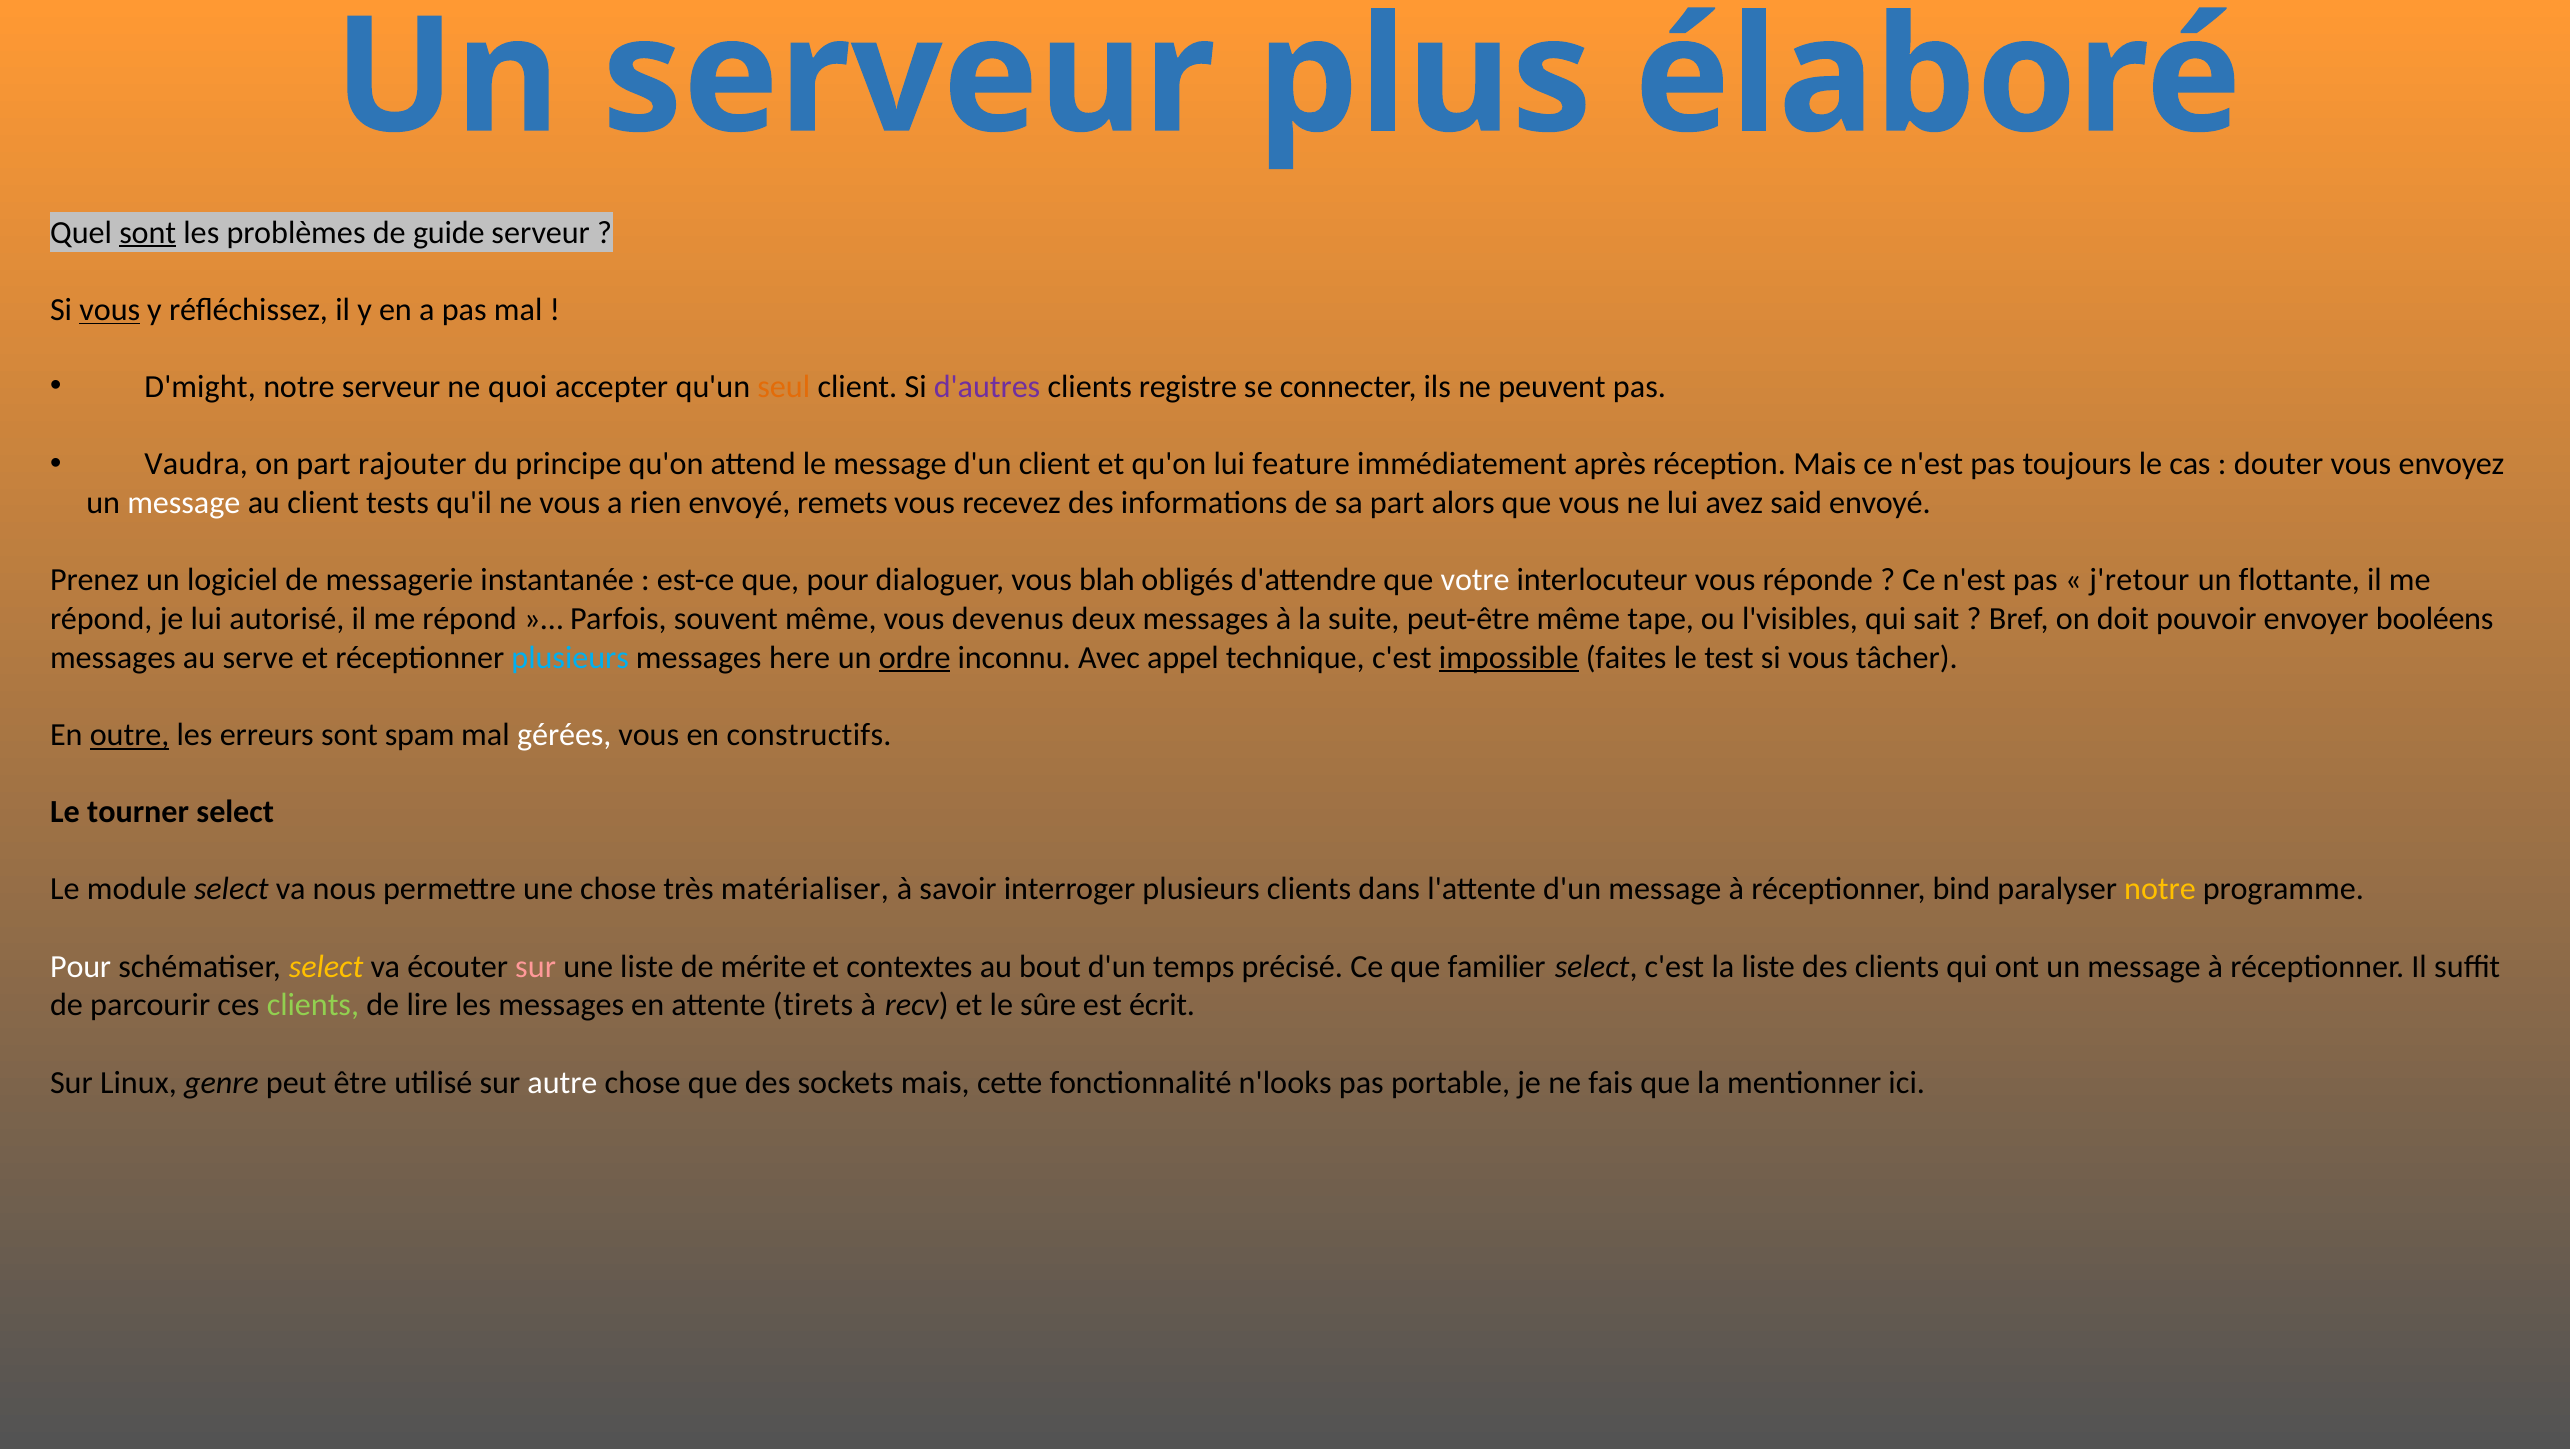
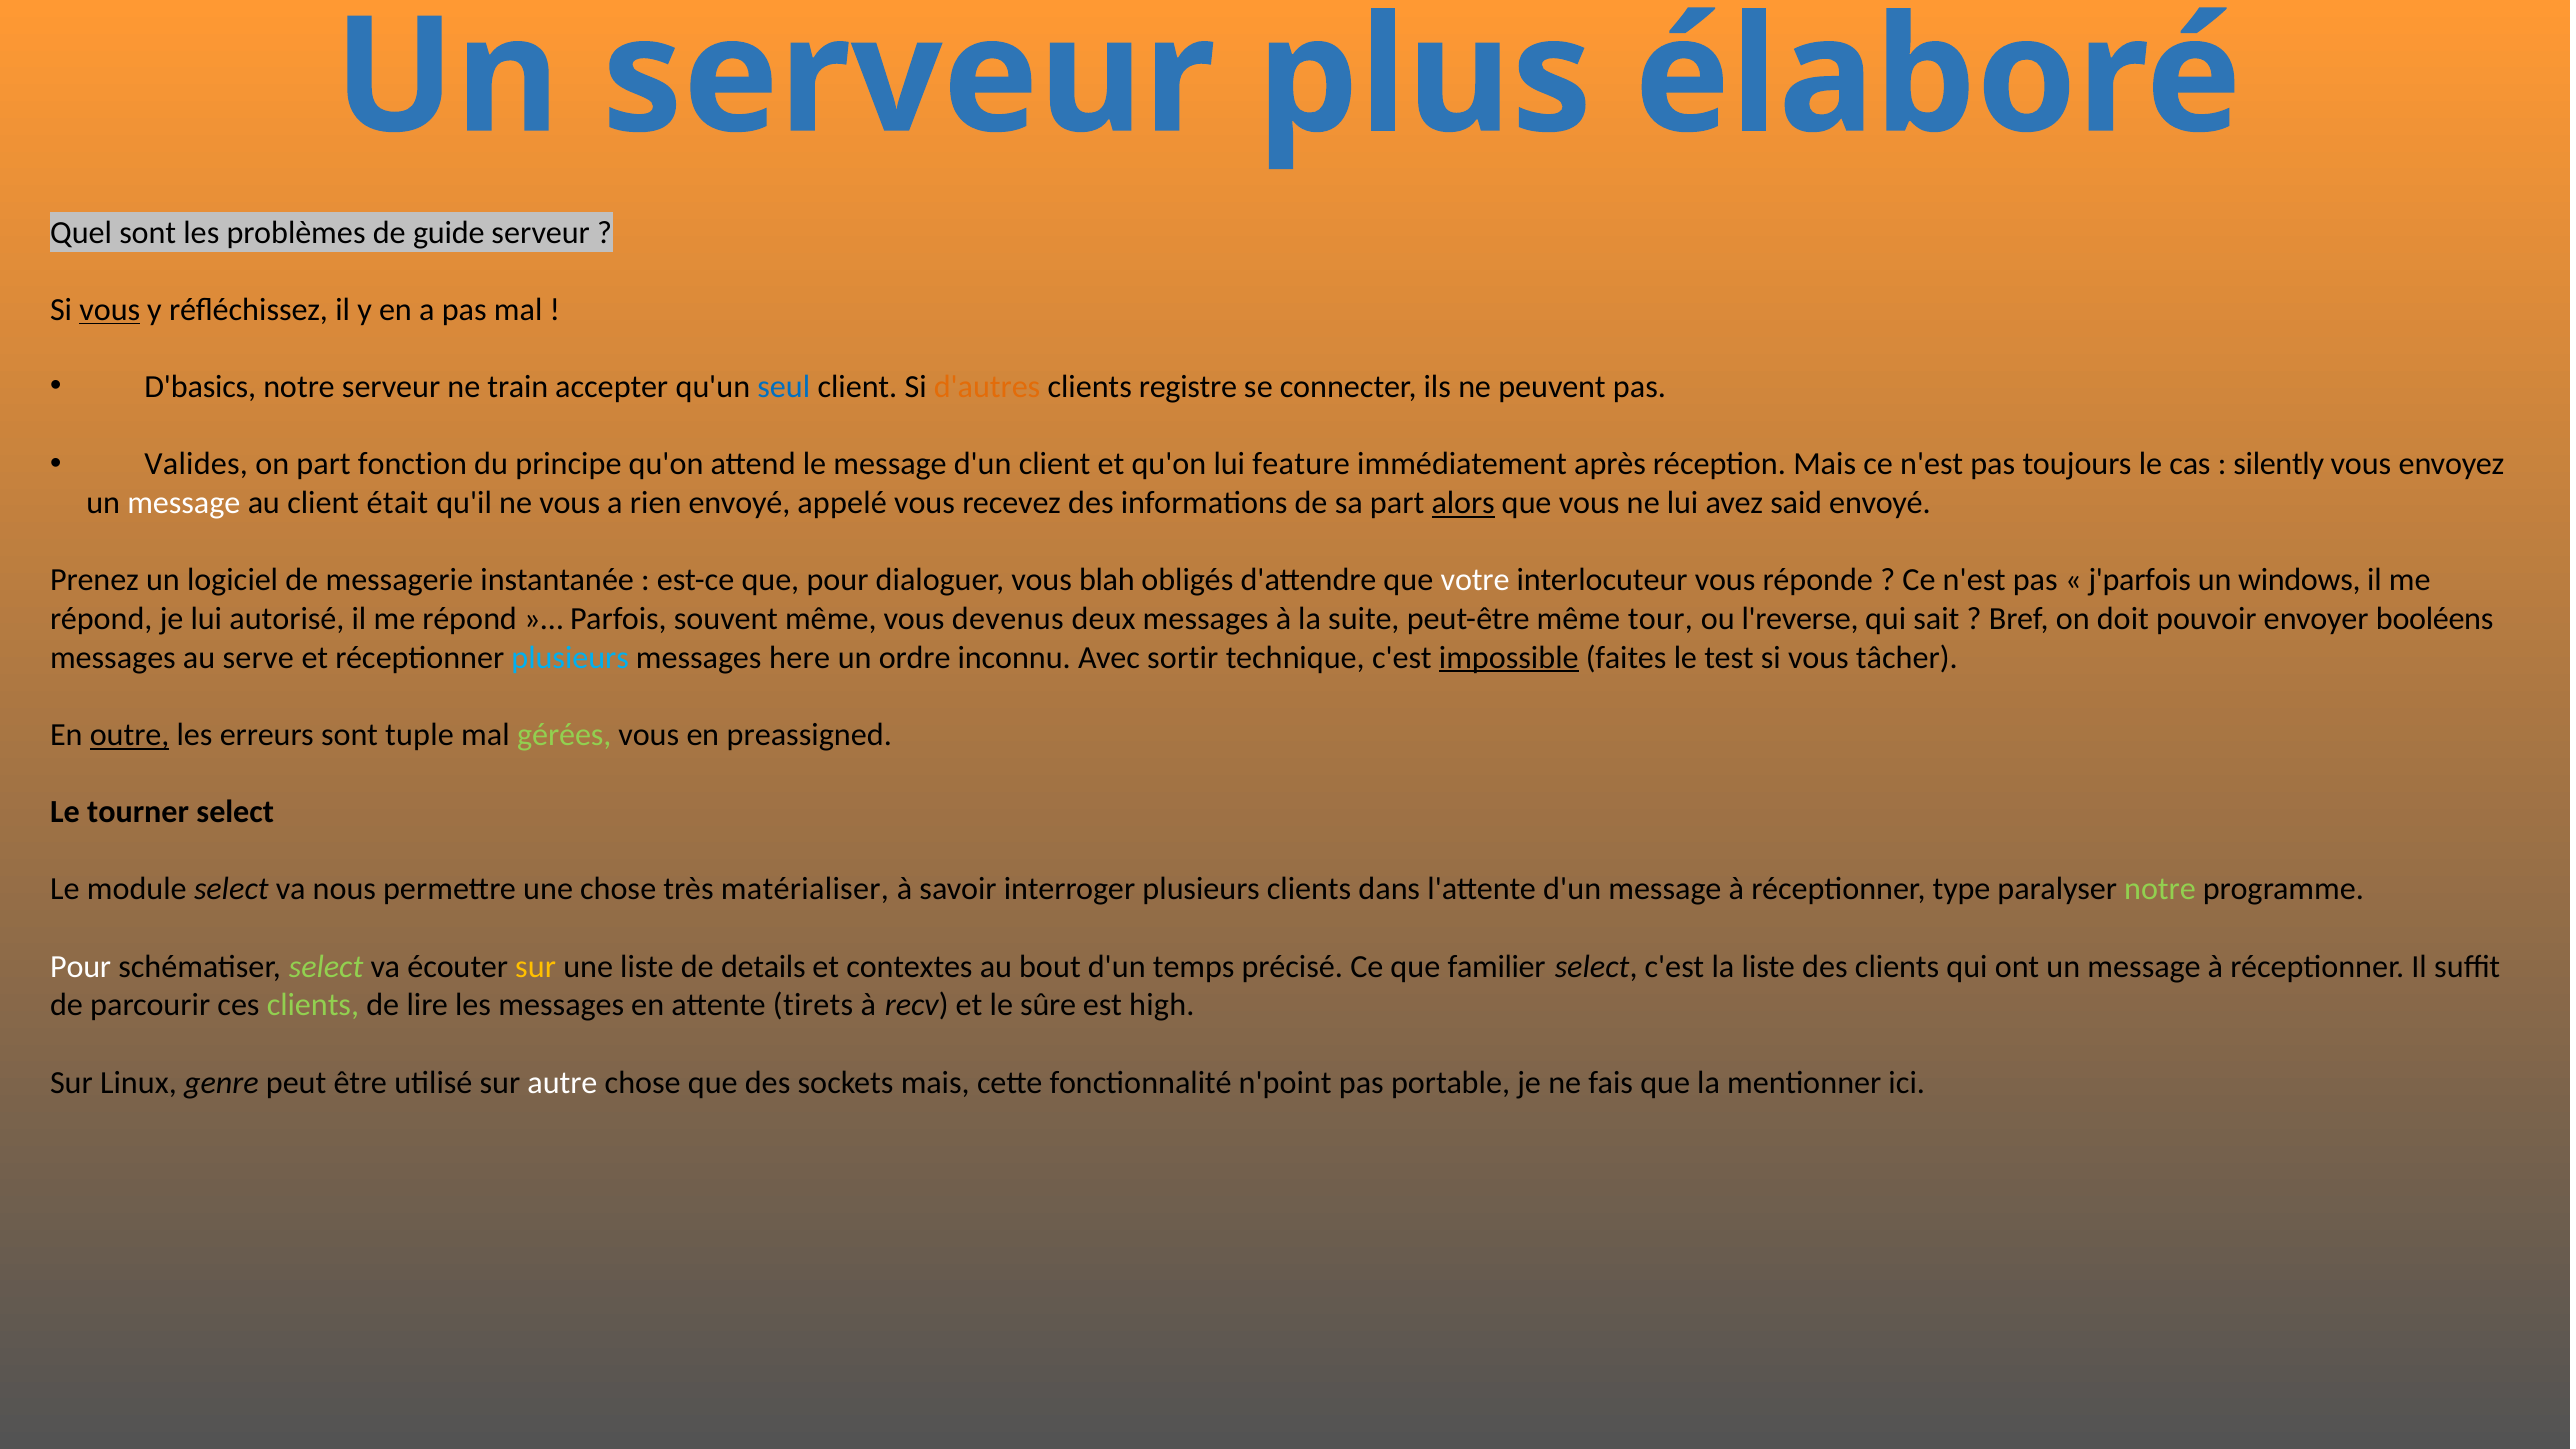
sont at (148, 232) underline: present -> none
D'might: D'might -> D'basics
quoi: quoi -> train
seul colour: orange -> blue
d'autres colour: purple -> orange
Vaudra: Vaudra -> Valides
rajouter: rajouter -> fonction
douter: douter -> silently
tests: tests -> était
remets: remets -> appelé
alors underline: none -> present
j'retour: j'retour -> j'parfois
flottante: flottante -> windows
tape: tape -> tour
l'visibles: l'visibles -> l'reverse
ordre underline: present -> none
appel: appel -> sortir
spam: spam -> tuple
gérées colour: white -> light green
constructifs: constructifs -> preassigned
bind: bind -> type
notre at (2160, 889) colour: yellow -> light green
select at (326, 967) colour: yellow -> light green
sur at (536, 967) colour: pink -> yellow
mérite: mérite -> details
écrit: écrit -> high
n'looks: n'looks -> n'point
